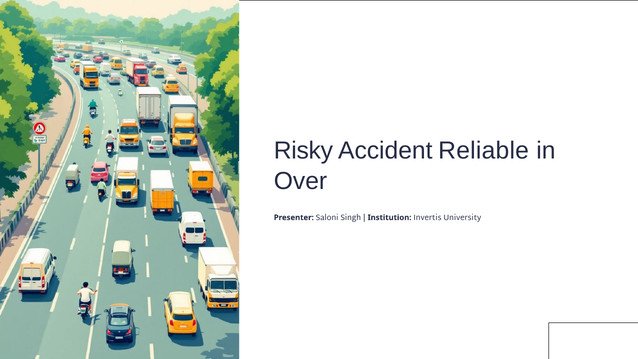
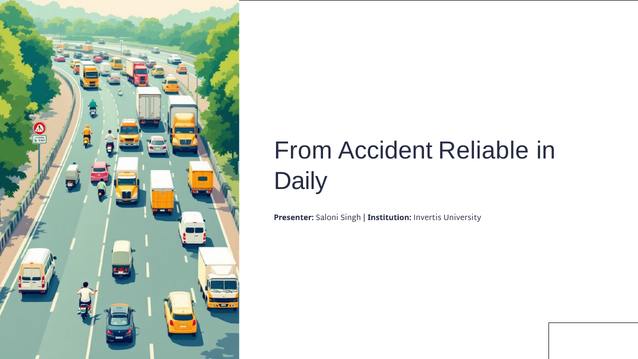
Risky: Risky -> From
Over: Over -> Daily
